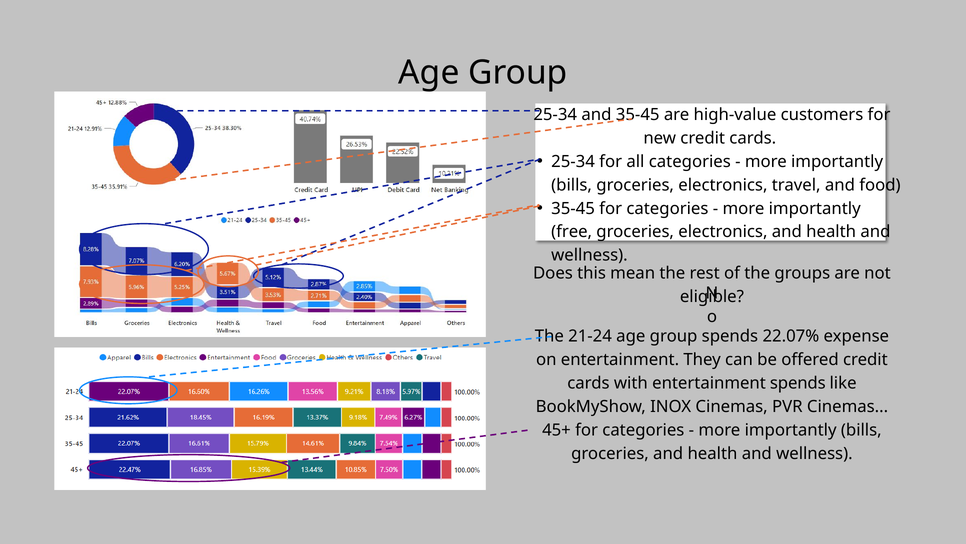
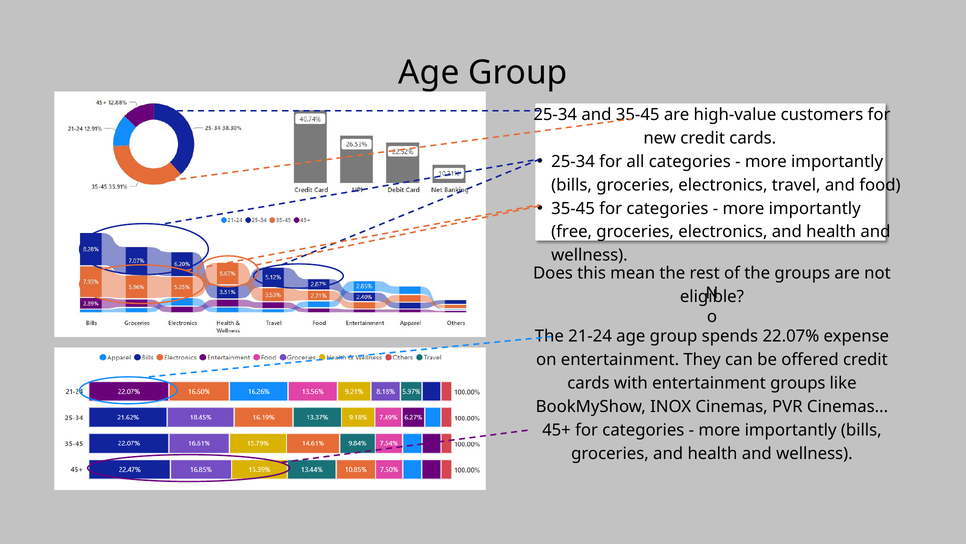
entertainment spends: spends -> groups
